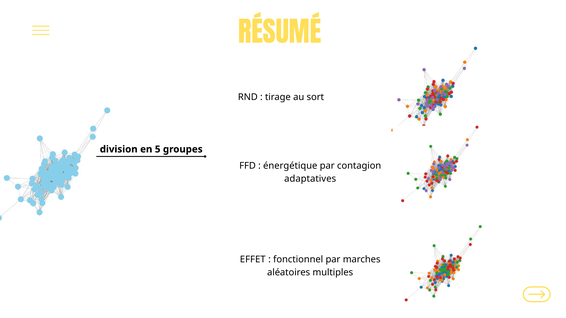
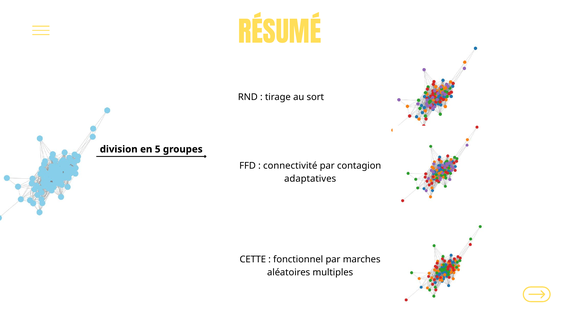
énergétique: énergétique -> connectivité
EFFET: EFFET -> CETTE
